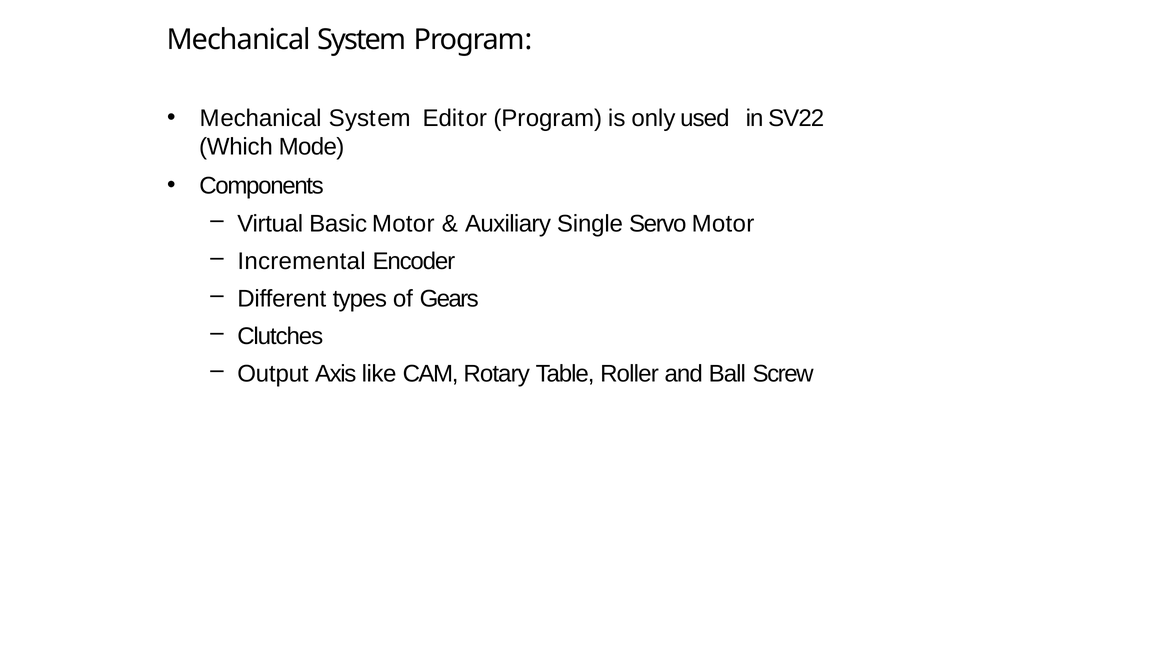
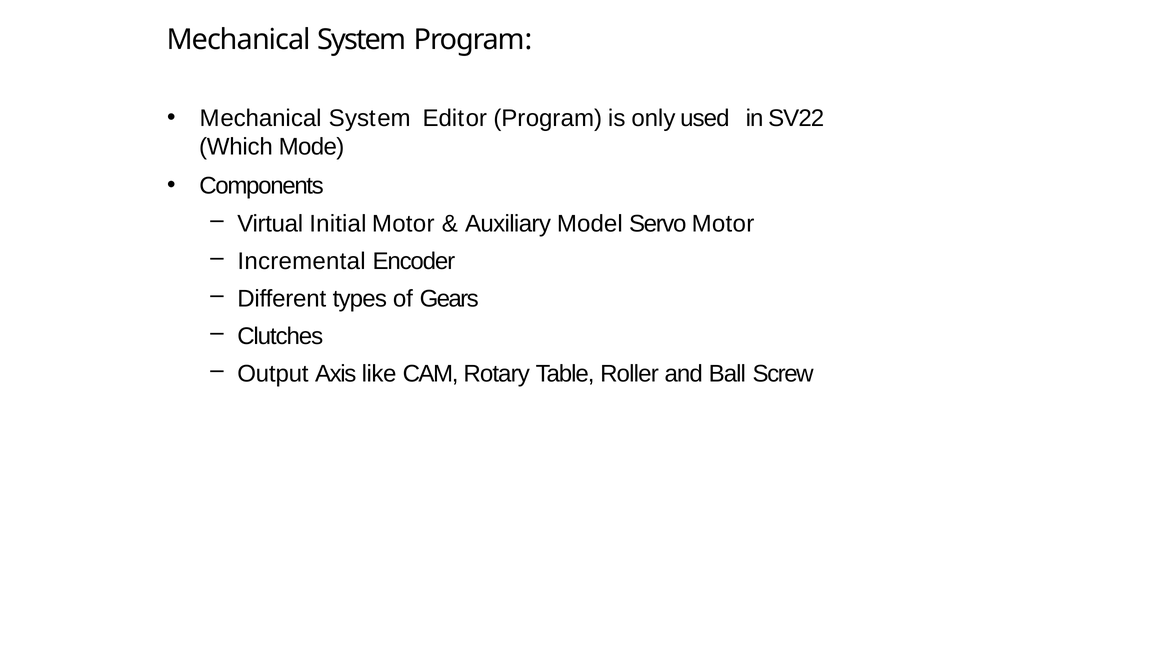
Basic: Basic -> Initial
Single: Single -> Model
